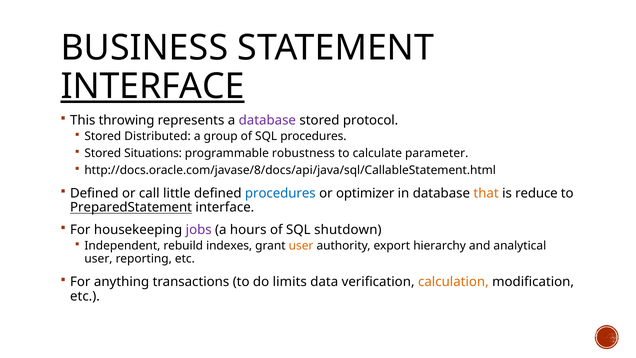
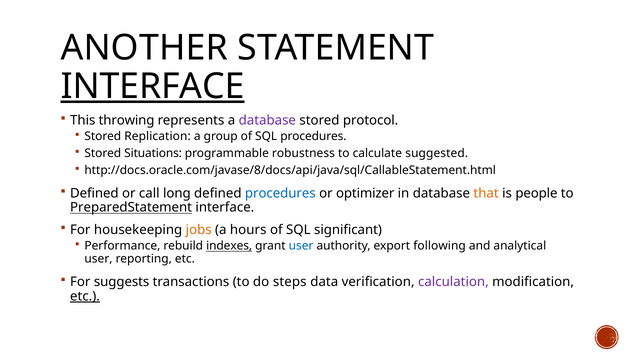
BUSINESS: BUSINESS -> ANOTHER
Distributed: Distributed -> Replication
parameter: parameter -> suggested
little: little -> long
reduce: reduce -> people
jobs colour: purple -> orange
shutdown: shutdown -> significant
Independent: Independent -> Performance
indexes underline: none -> present
user at (301, 246) colour: orange -> blue
hierarchy: hierarchy -> following
anything: anything -> suggests
limits: limits -> steps
calculation colour: orange -> purple
etc at (85, 296) underline: none -> present
